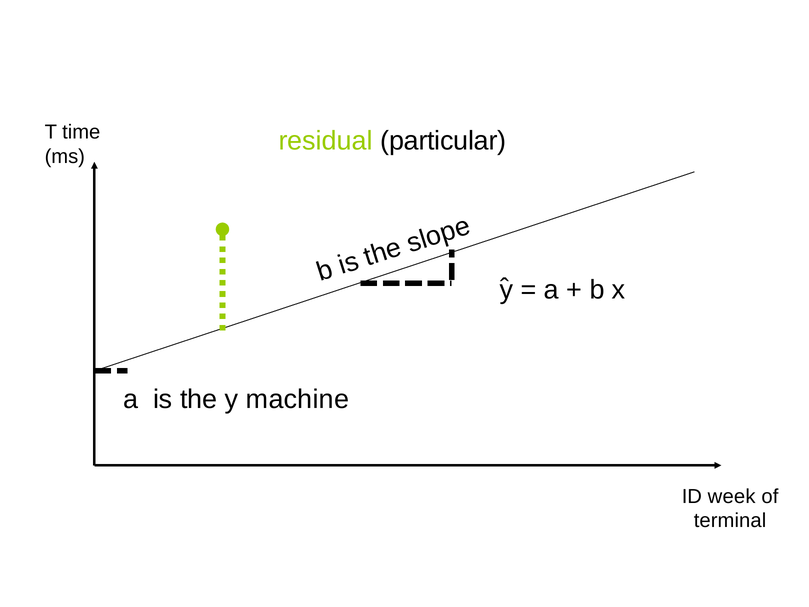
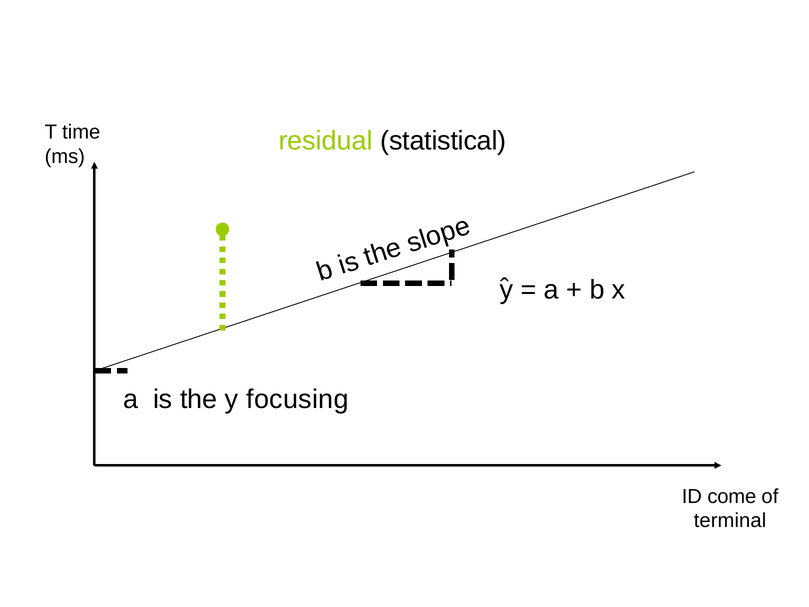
particular: particular -> statistical
machine: machine -> focusing
week: week -> come
